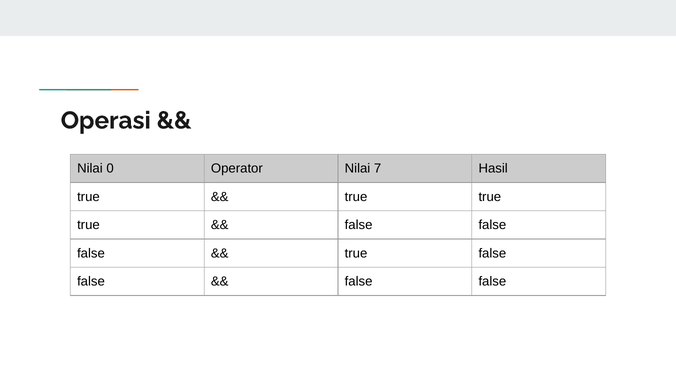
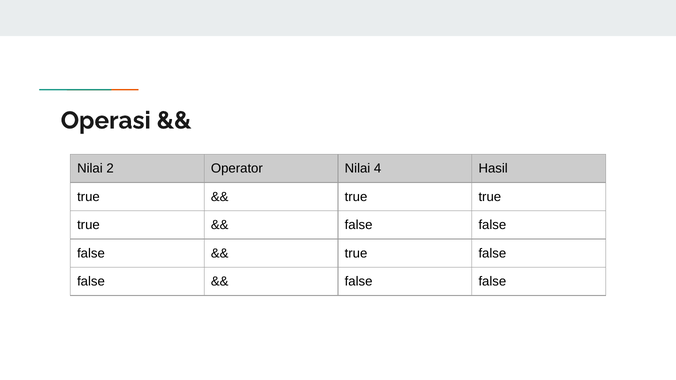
0: 0 -> 2
7: 7 -> 4
